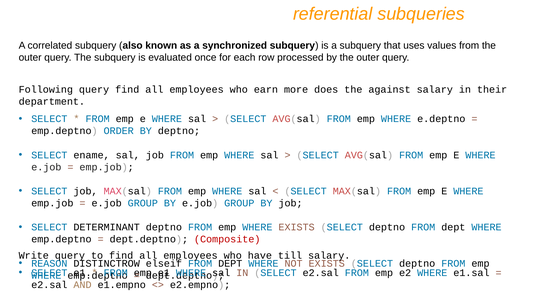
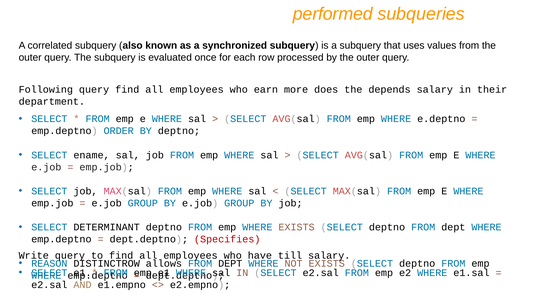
referential: referential -> performed
against: against -> depends
Composite: Composite -> Specifies
elseif: elseif -> allows
